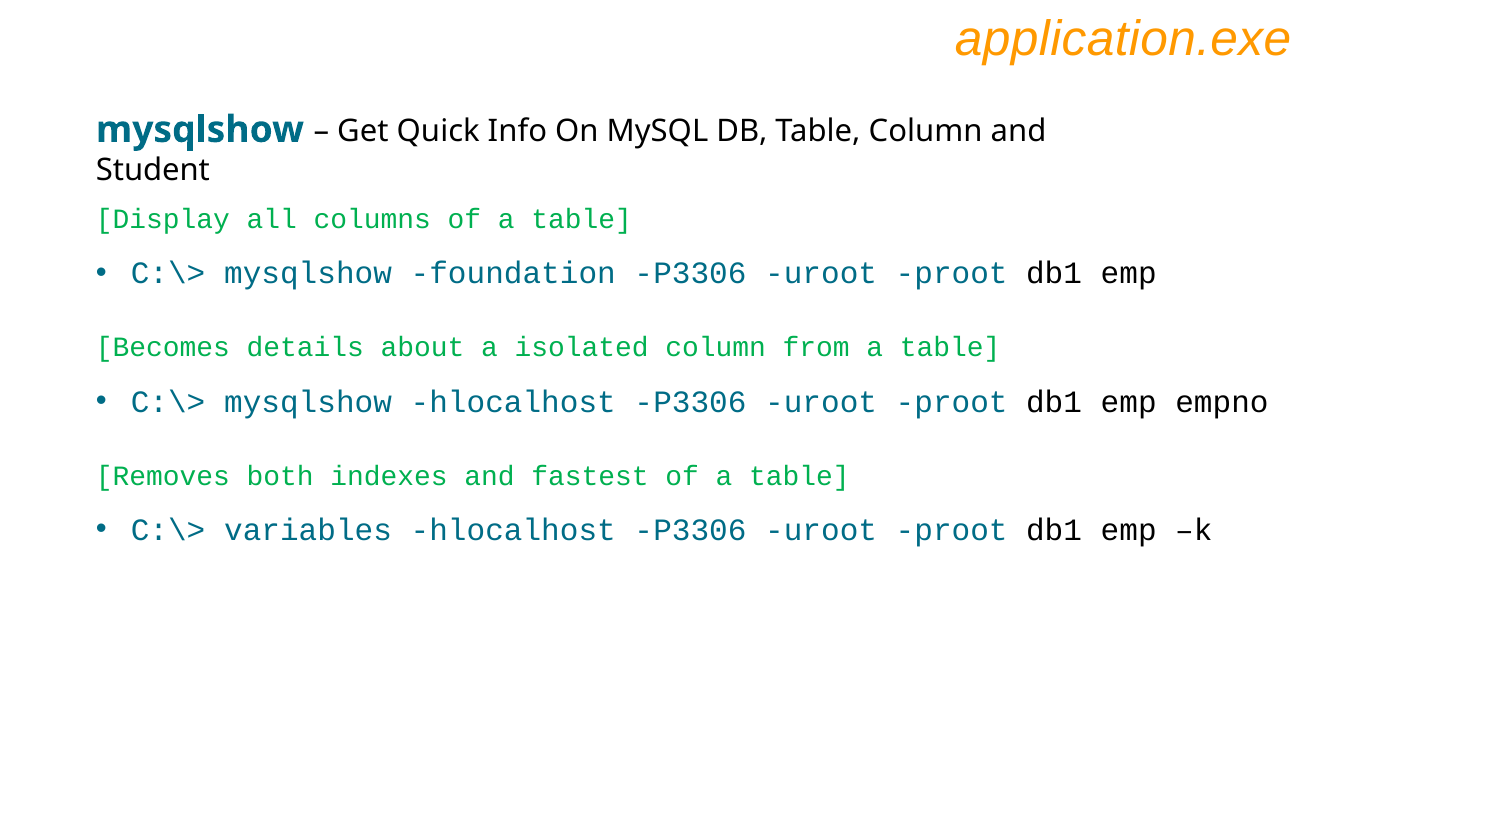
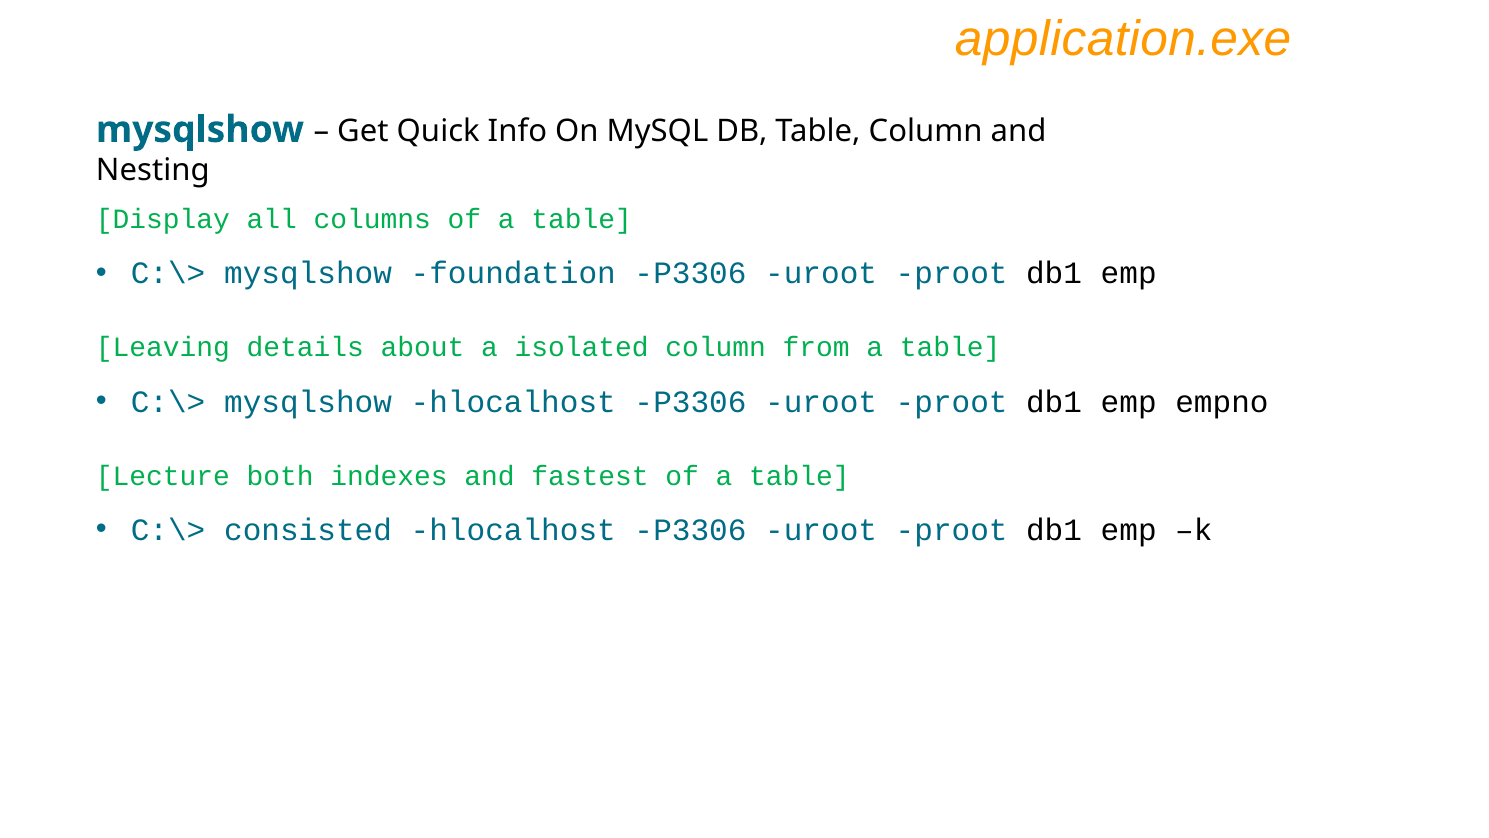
Student: Student -> Nesting
Becomes: Becomes -> Leaving
Removes: Removes -> Lecture
variables: variables -> consisted
